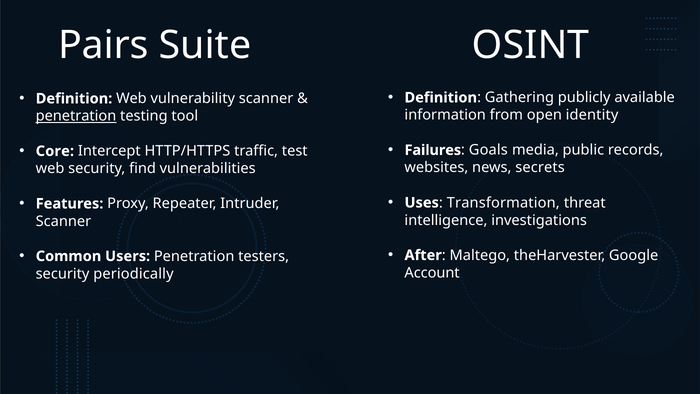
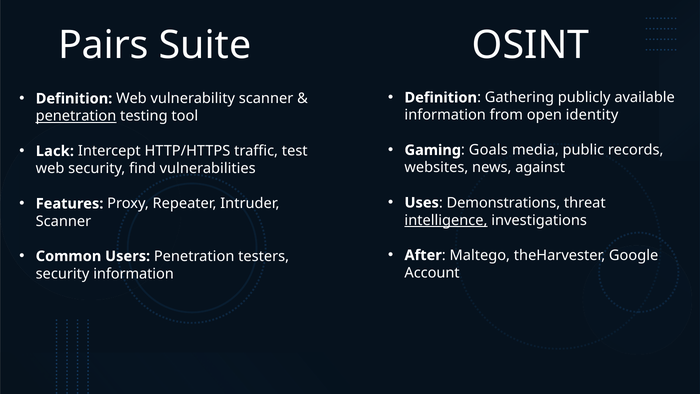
Failures: Failures -> Gaming
Core: Core -> Lack
secrets: secrets -> against
Transformation: Transformation -> Demonstrations
intelligence underline: none -> present
security periodically: periodically -> information
